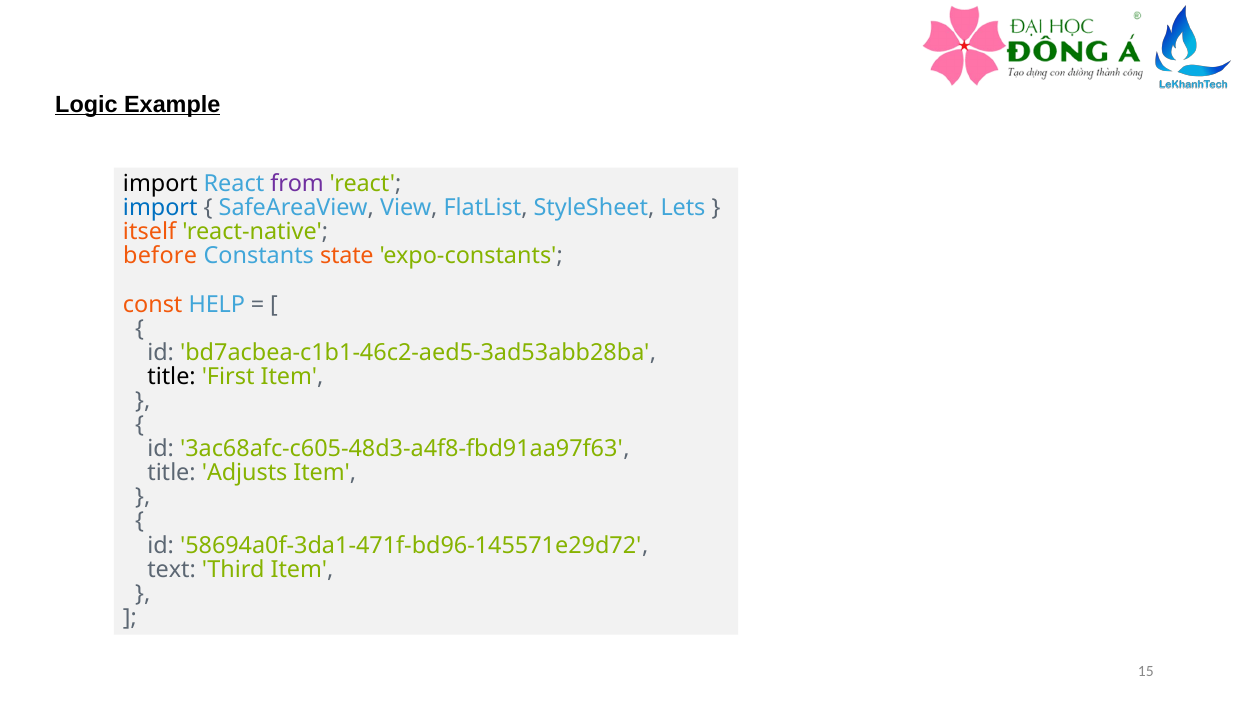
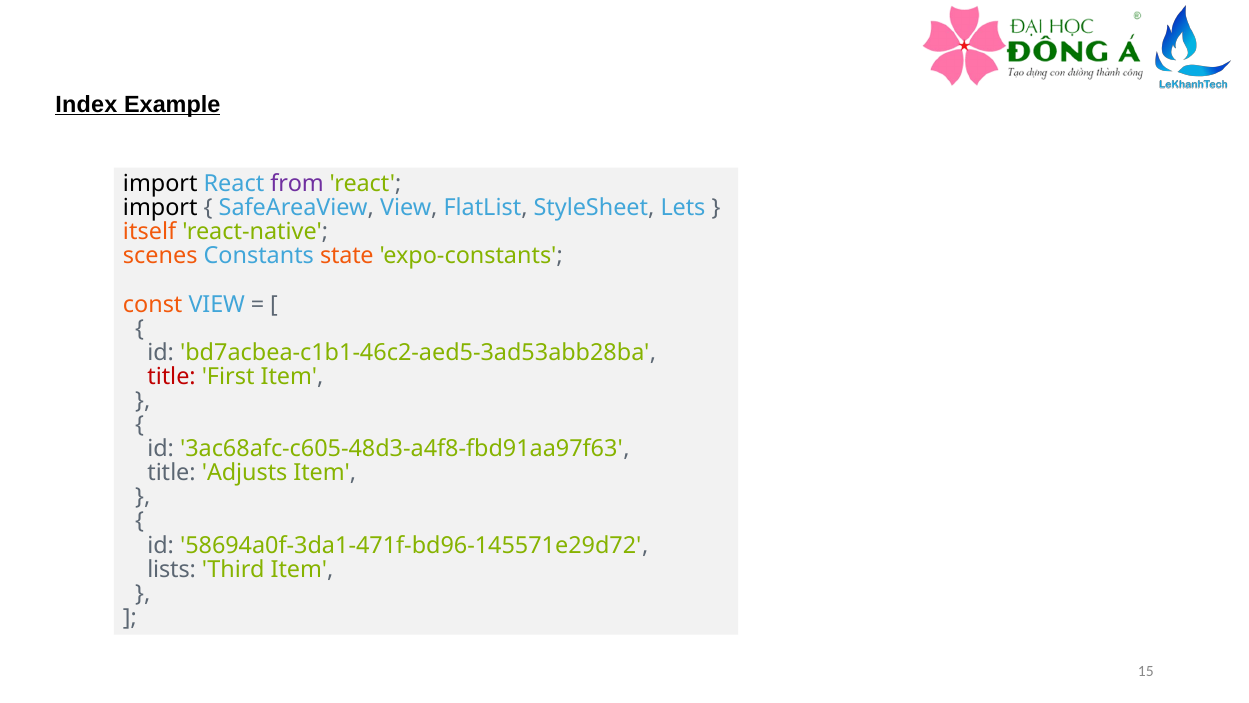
Logic: Logic -> Index
import at (160, 208) colour: blue -> black
before: before -> scenes
const HELP: HELP -> VIEW
title at (172, 376) colour: black -> red
text: text -> lists
